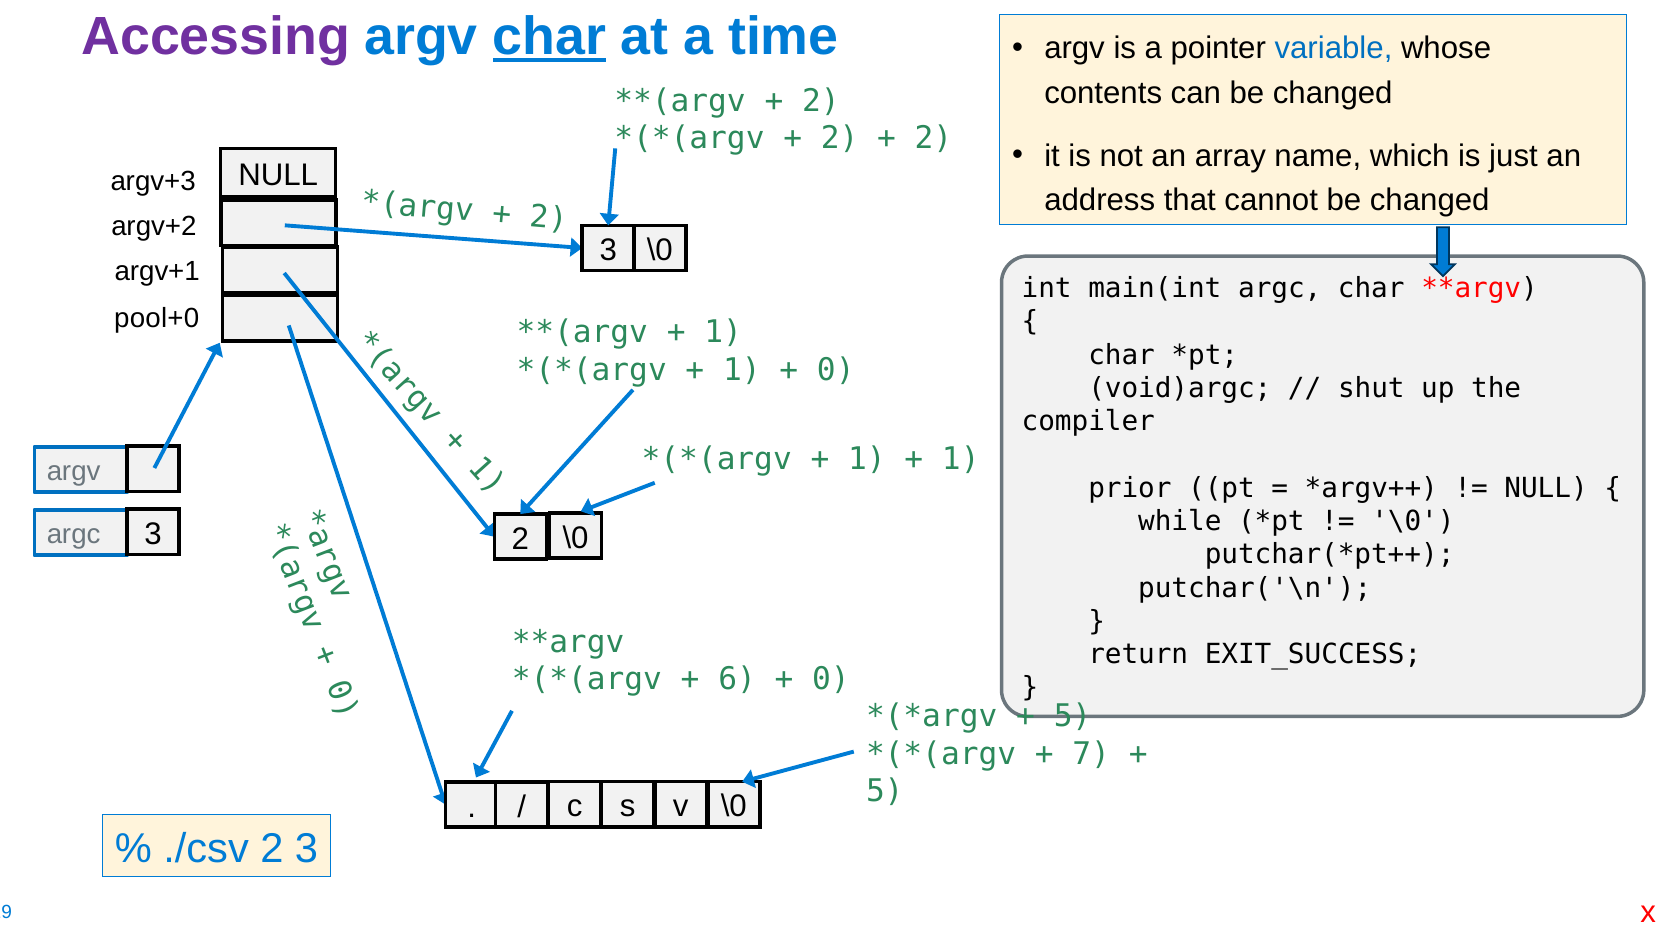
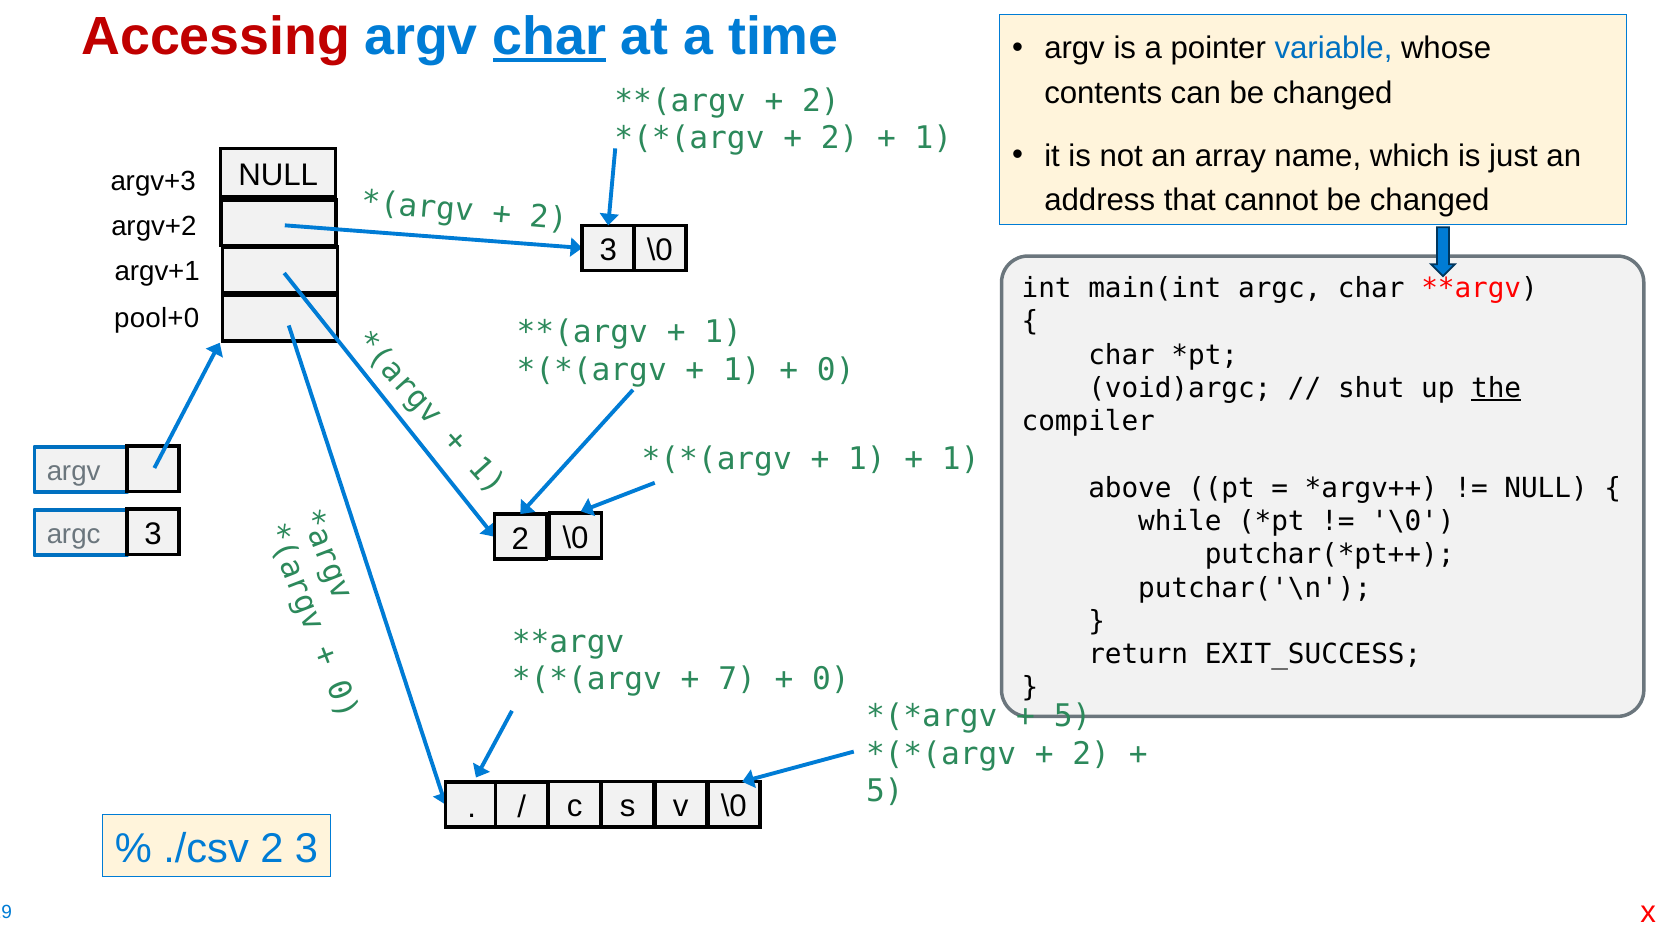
Accessing colour: purple -> red
2 at (933, 138): 2 -> 1
the underline: none -> present
prior: prior -> above
6: 6 -> 7
7 at (1091, 754): 7 -> 2
